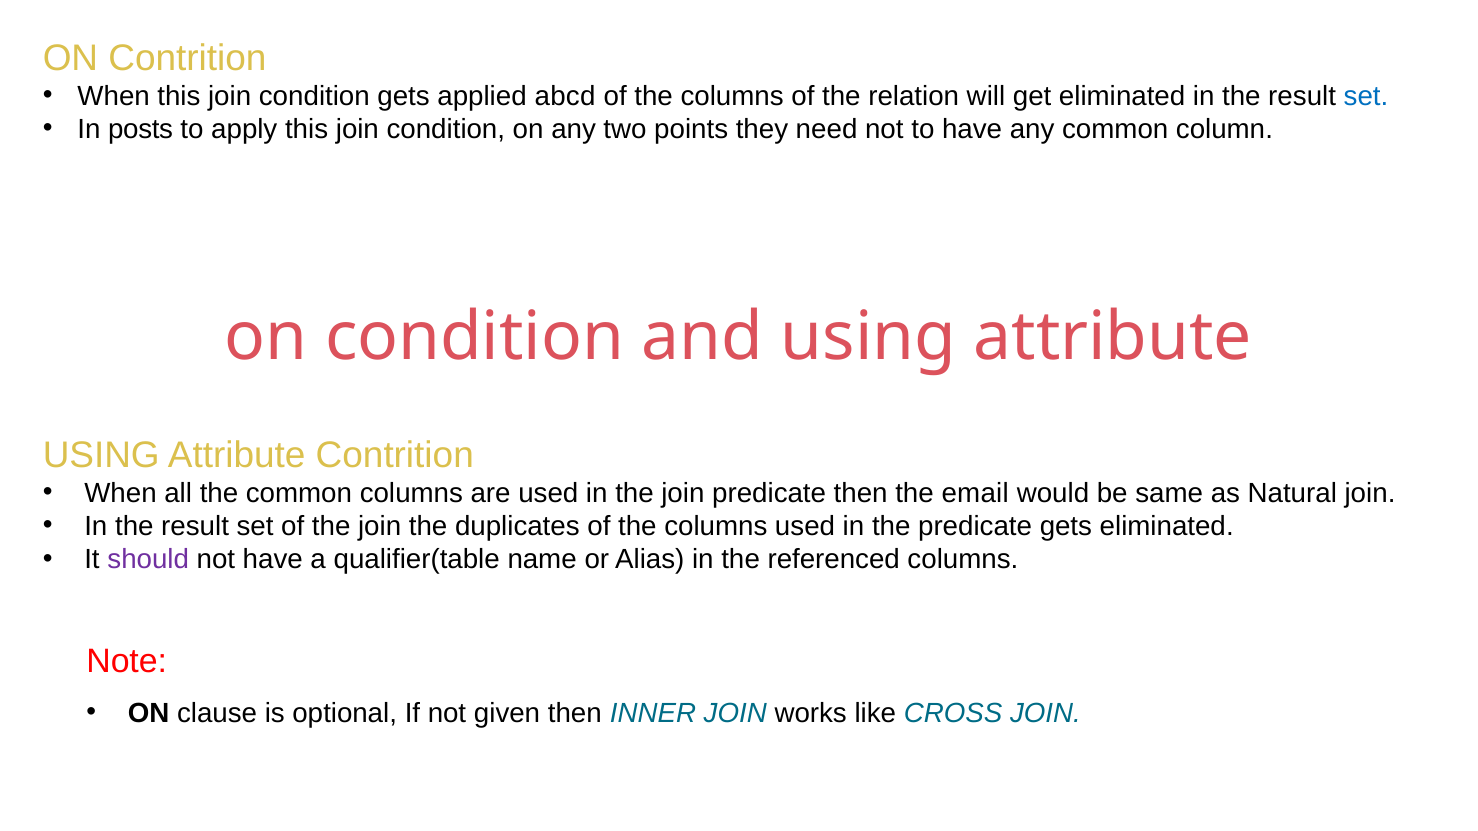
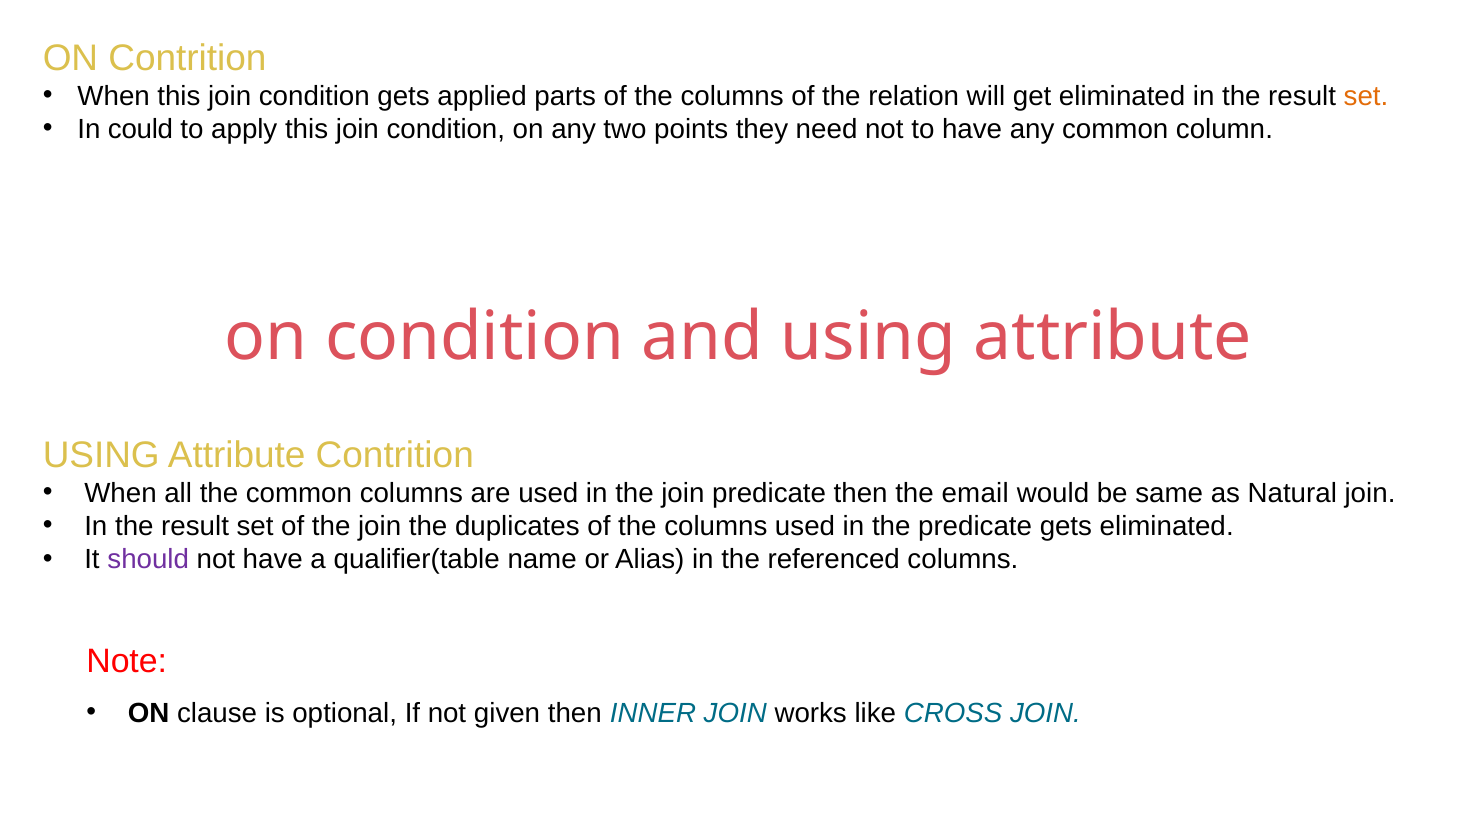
abcd: abcd -> parts
set at (1366, 96) colour: blue -> orange
posts: posts -> could
